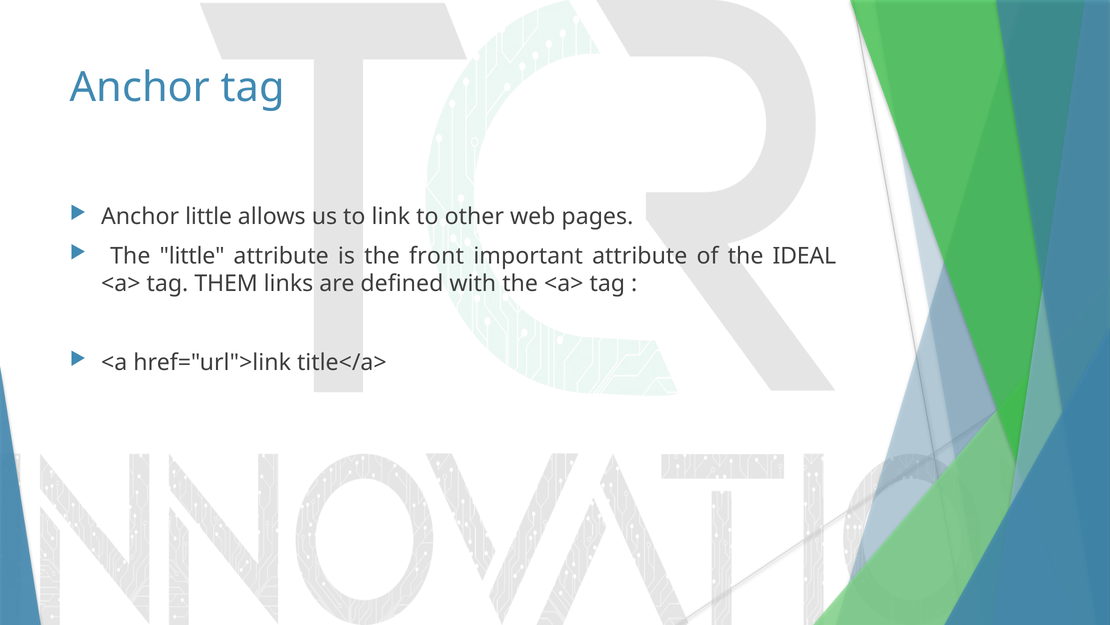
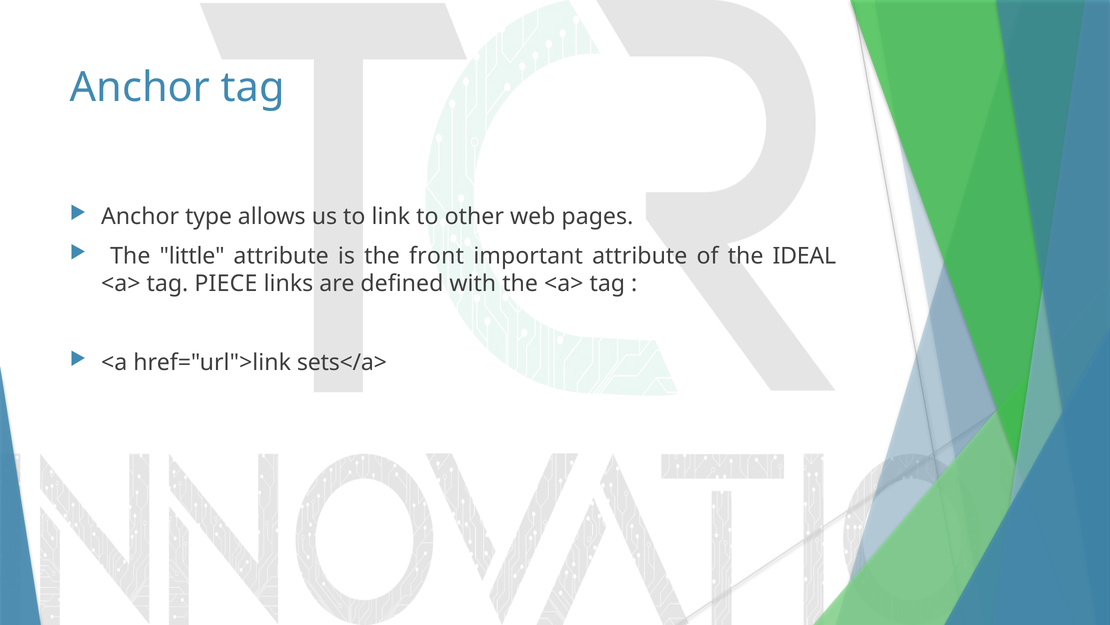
Anchor little: little -> type
THEM: THEM -> PIECE
title</a>: title</a> -> sets</a>
